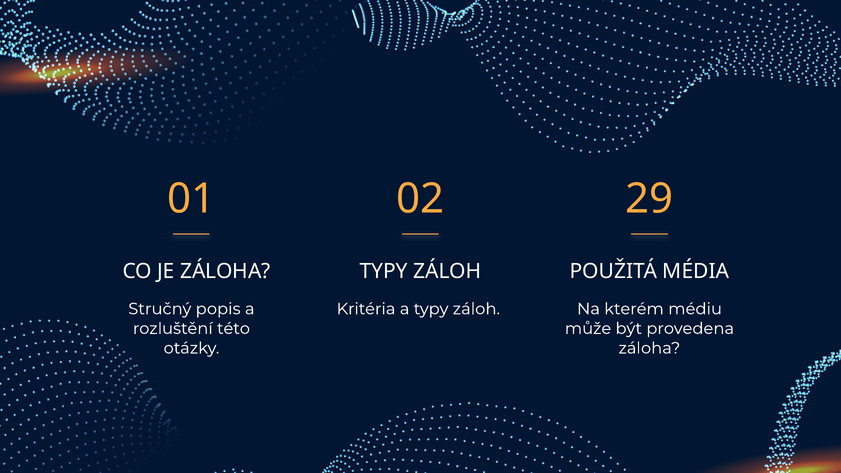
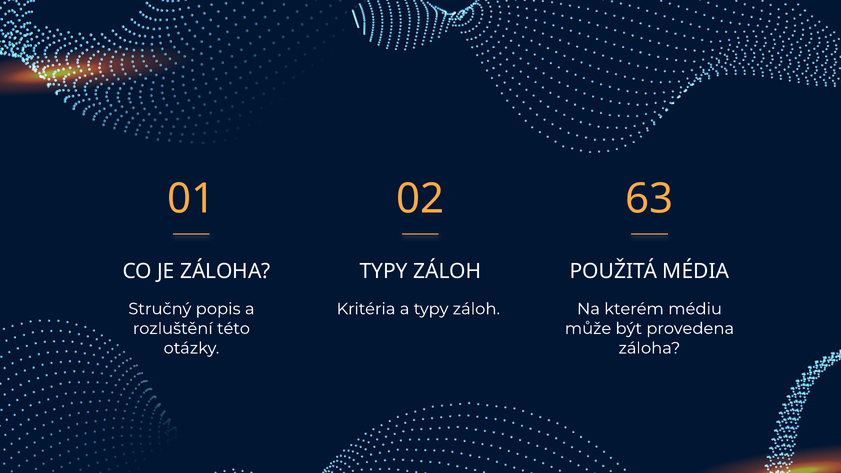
29: 29 -> 63
